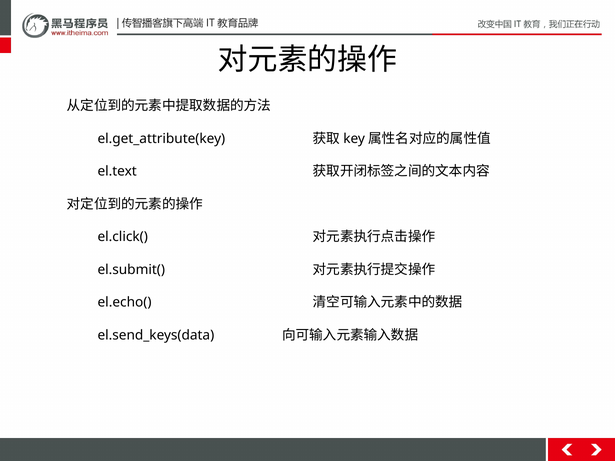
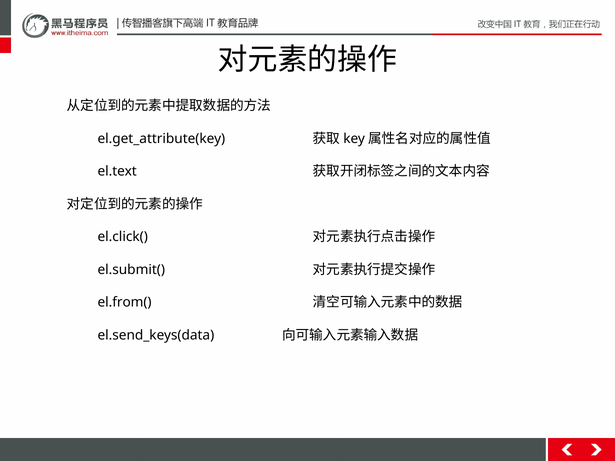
el.echo(: el.echo( -> el.from(
